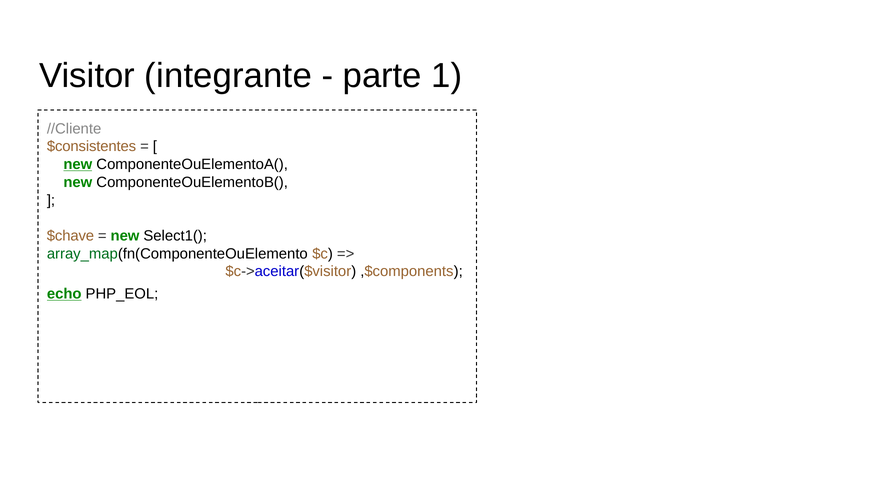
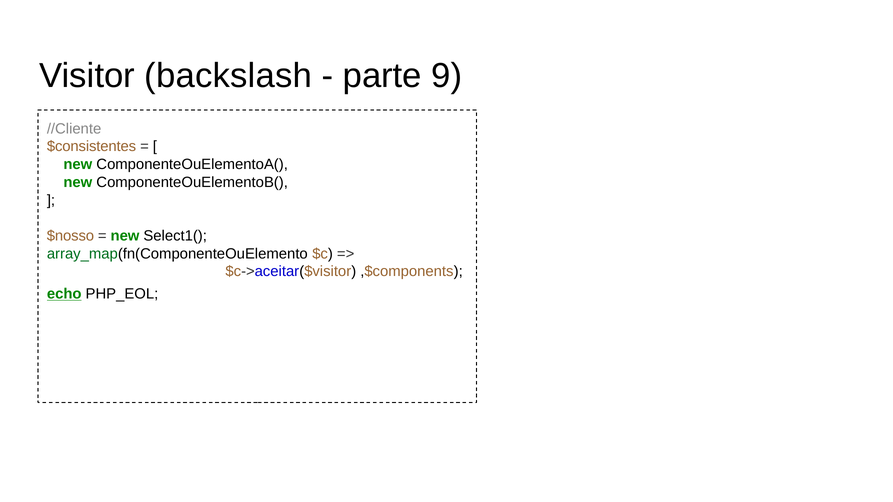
integrante: integrante -> backslash
1: 1 -> 9
new at (78, 165) underline: present -> none
$chave: $chave -> $nosso
